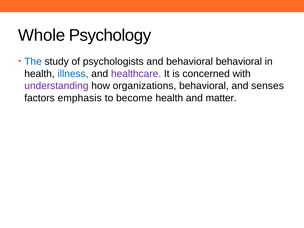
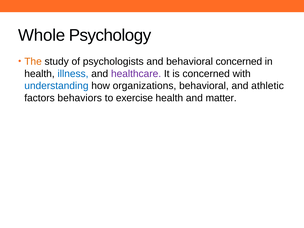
The colour: blue -> orange
behavioral behavioral: behavioral -> concerned
understanding colour: purple -> blue
senses: senses -> athletic
emphasis: emphasis -> behaviors
become: become -> exercise
